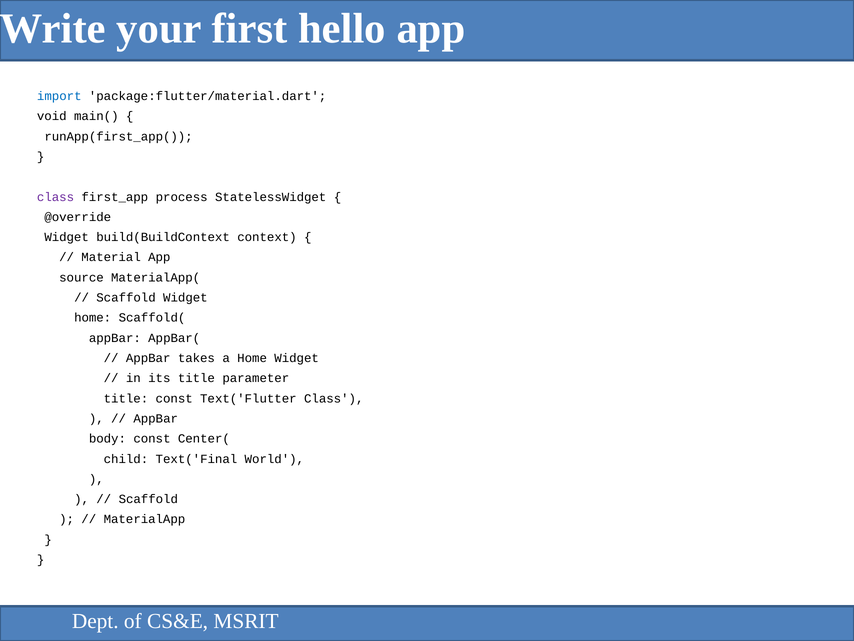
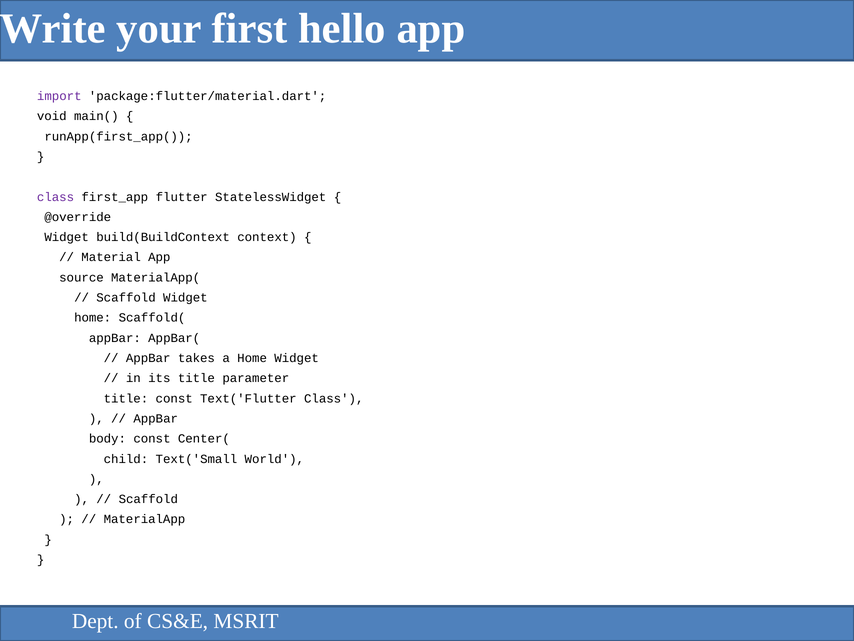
import colour: blue -> purple
process: process -> flutter
Text('Final: Text('Final -> Text('Small
